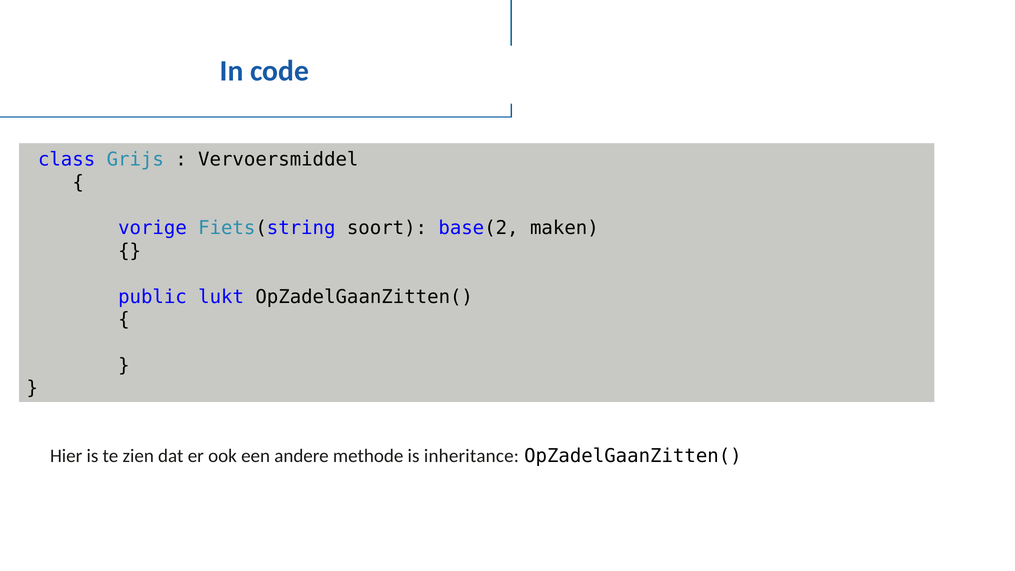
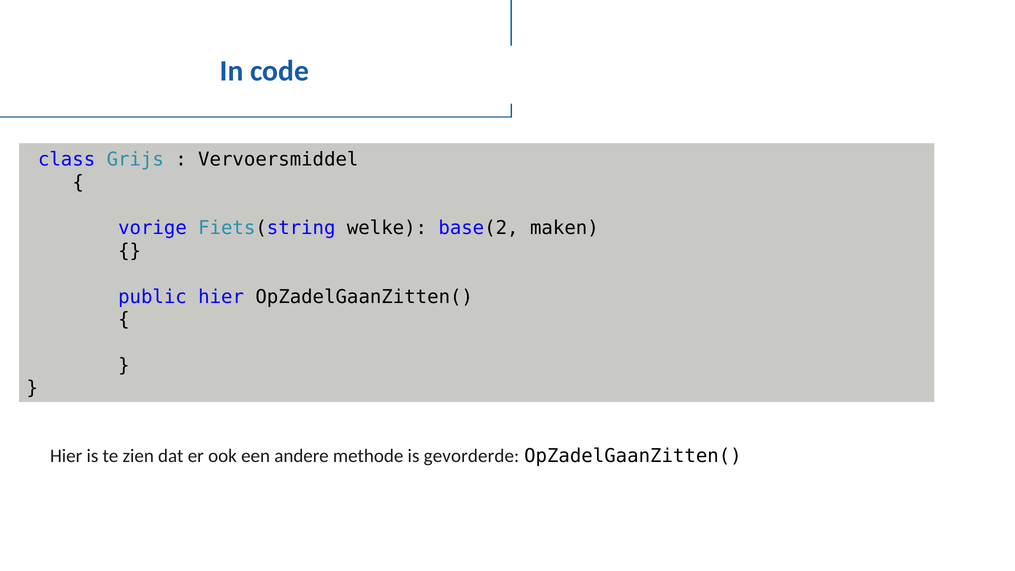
soort: soort -> welke
public lukt: lukt -> hier
inheritance: inheritance -> gevorderde
